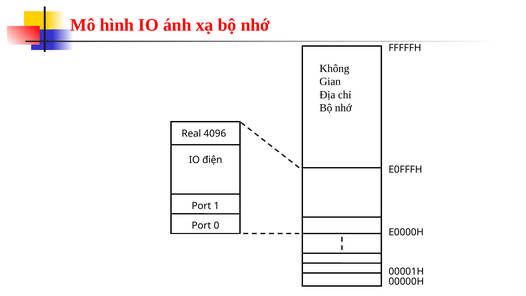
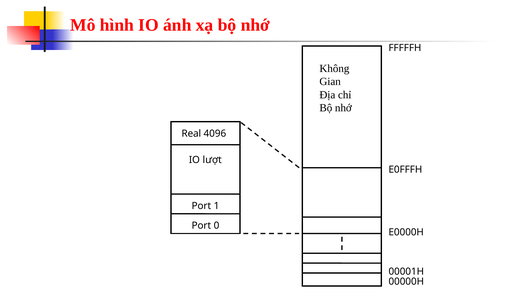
điện: điện -> lượt
